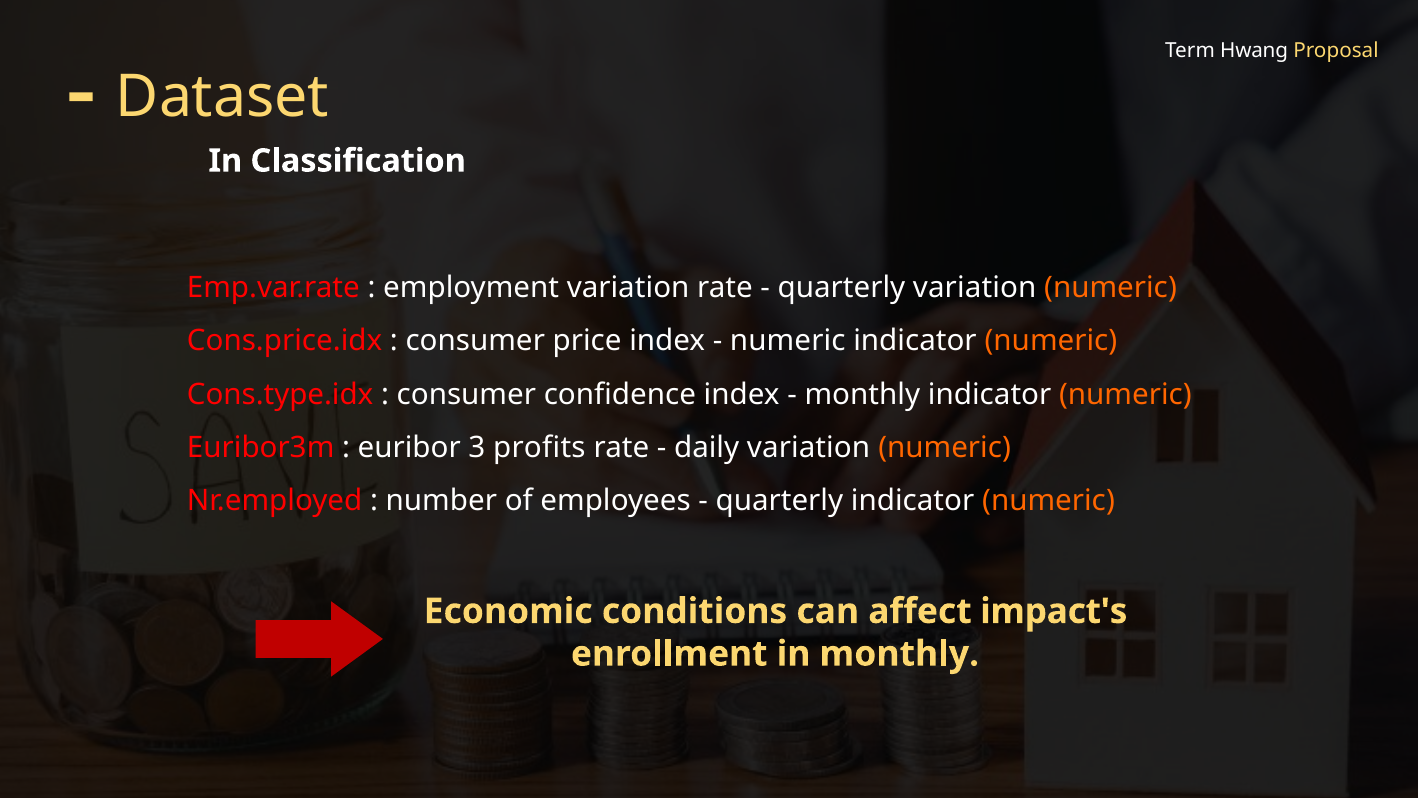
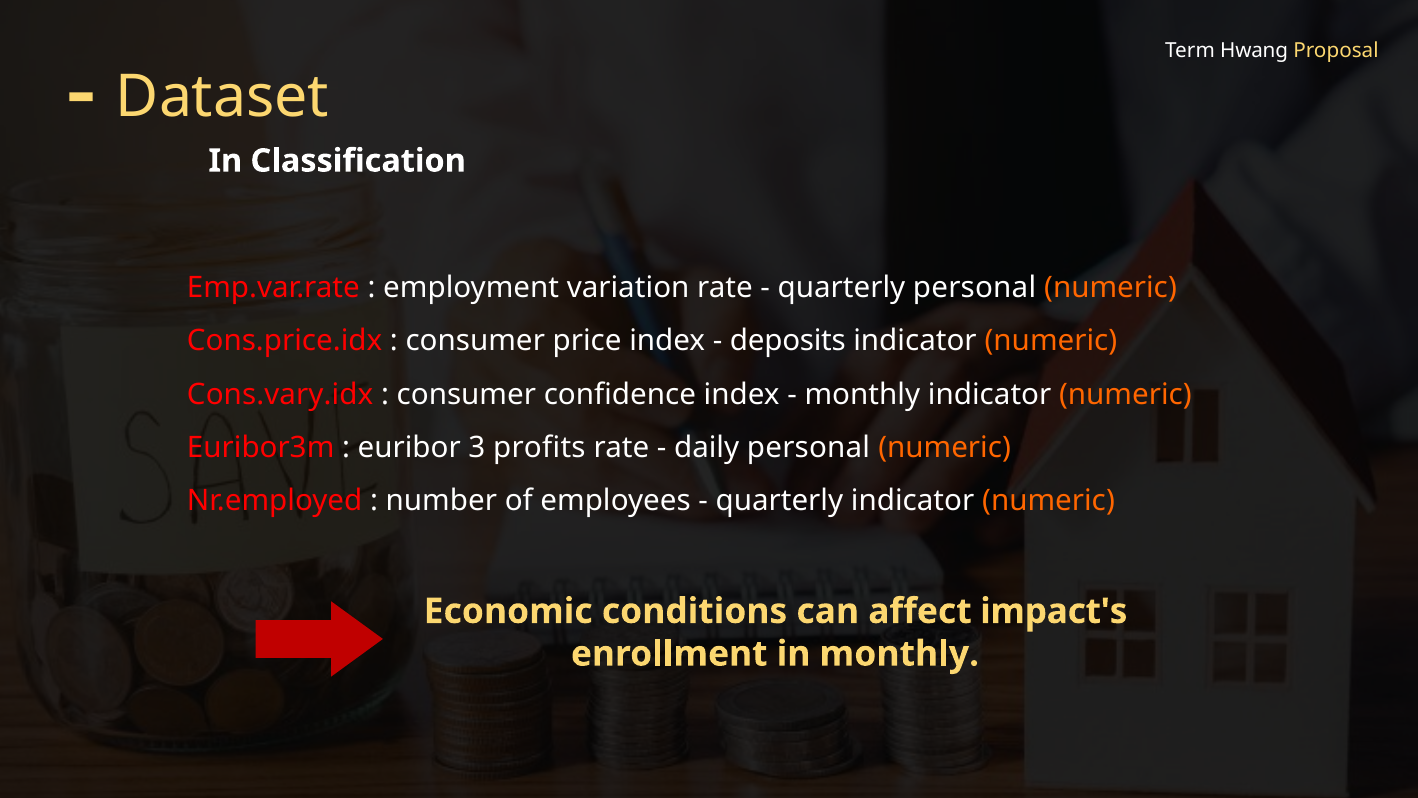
quarterly variation: variation -> personal
numeric at (788, 341): numeric -> deposits
Cons.type.idx: Cons.type.idx -> Cons.vary.idx
daily variation: variation -> personal
